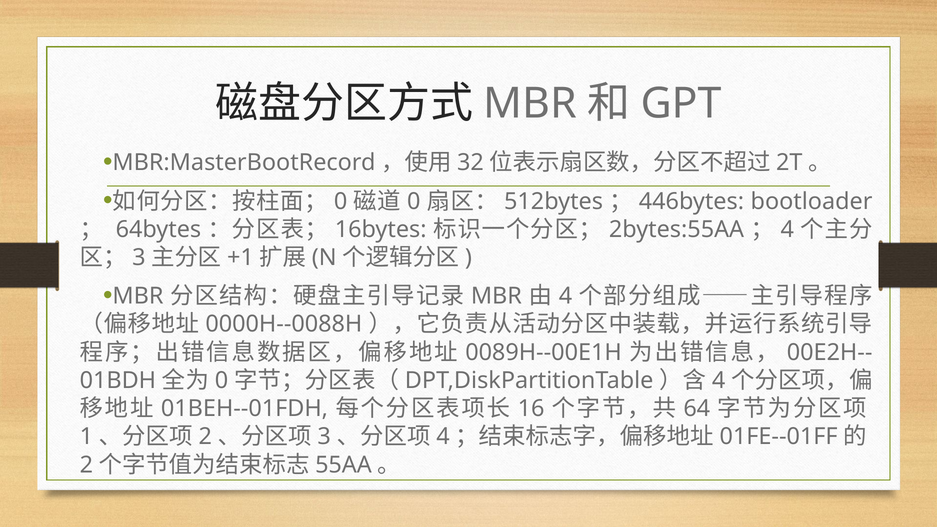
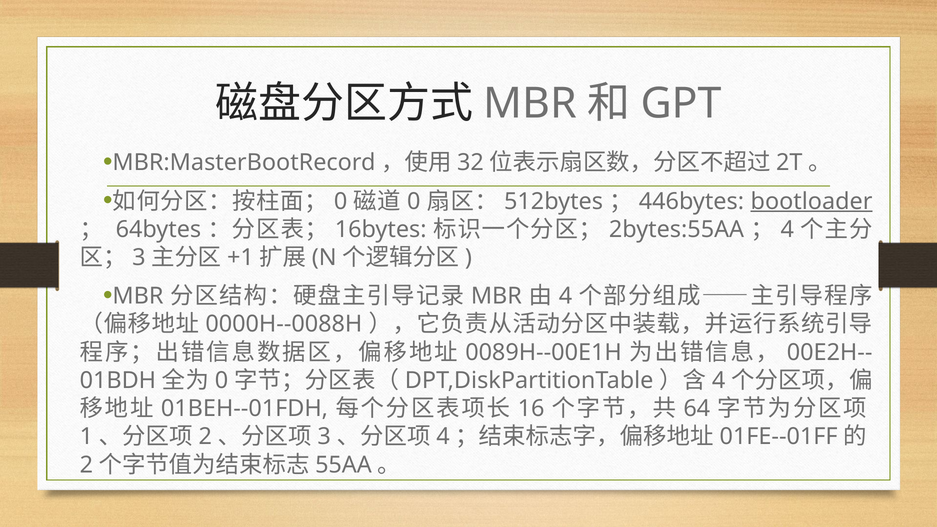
bootloader underline: none -> present
